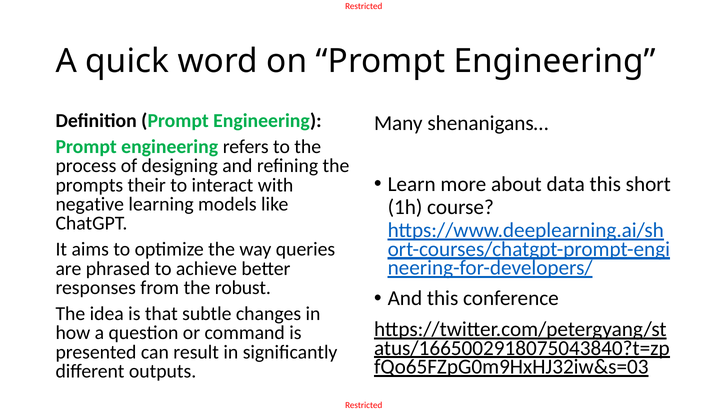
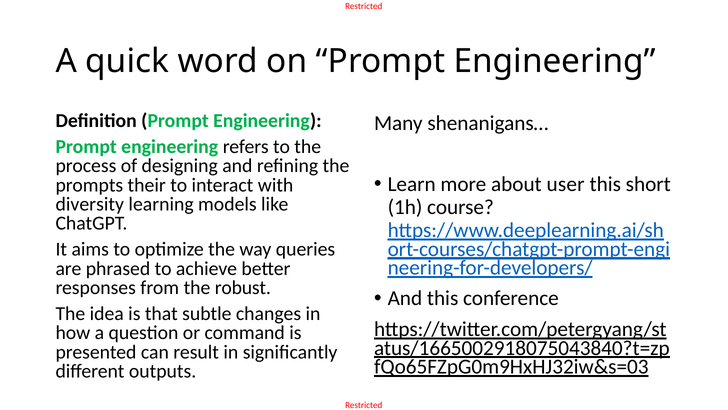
data: data -> user
negative: negative -> diversity
